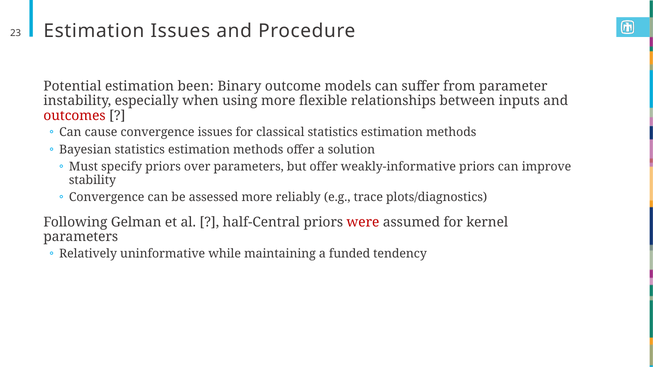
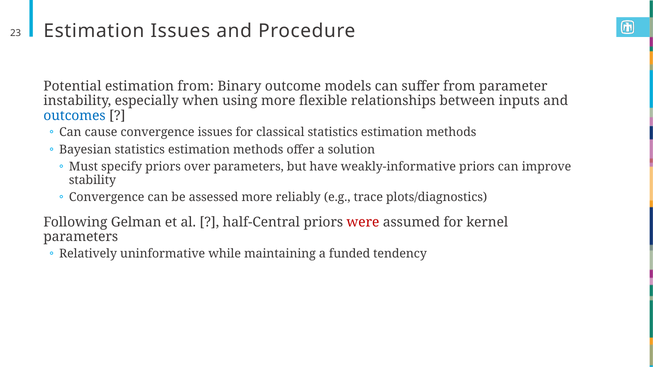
estimation been: been -> from
outcomes colour: red -> blue
but offer: offer -> have
